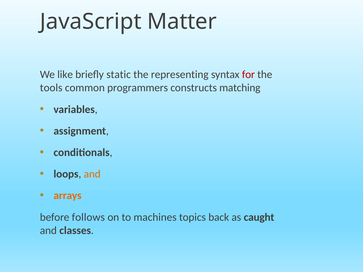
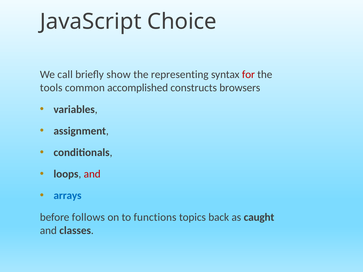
Matter: Matter -> Choice
like: like -> call
static: static -> show
programmers: programmers -> accomplished
matching: matching -> browsers
and at (92, 174) colour: orange -> red
arrays colour: orange -> blue
machines: machines -> functions
